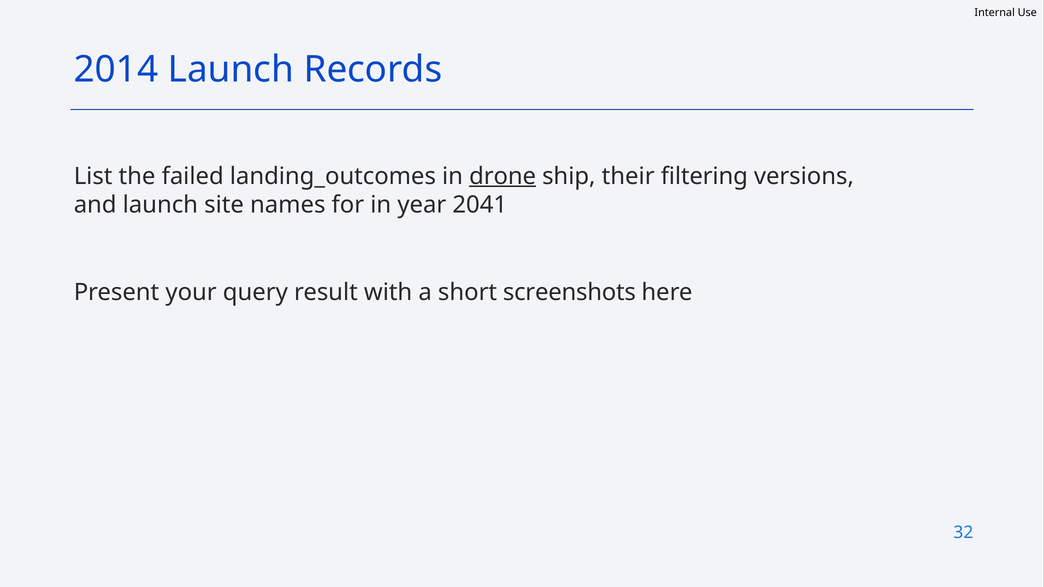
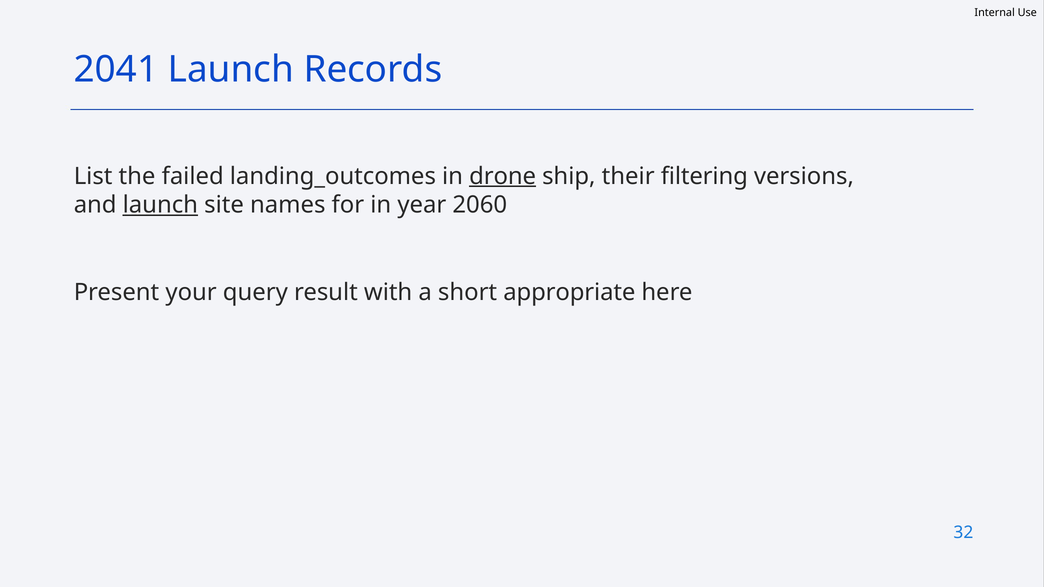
2014: 2014 -> 2041
launch at (160, 205) underline: none -> present
2041: 2041 -> 2060
screenshots: screenshots -> appropriate
